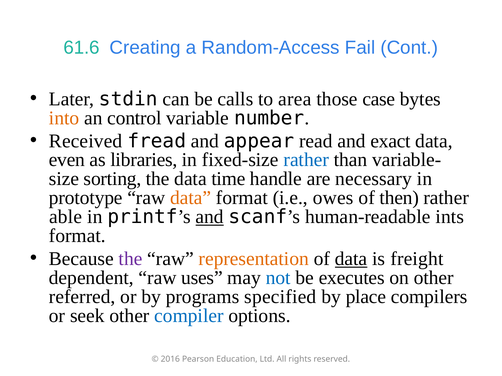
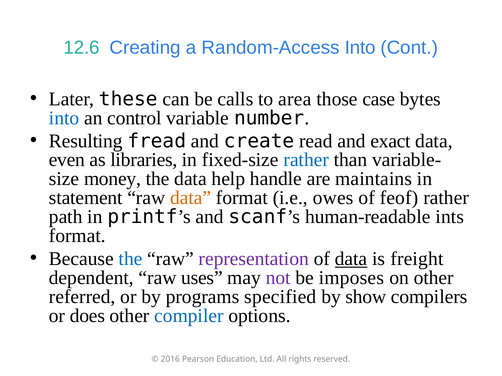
61.6: 61.6 -> 12.6
Random-Access Fail: Fail -> Into
stdin: stdin -> these
into at (64, 118) colour: orange -> blue
Received: Received -> Resulting
appear: appear -> create
sorting: sorting -> money
time: time -> help
necessary: necessary -> maintains
prototype: prototype -> statement
then: then -> feof
able: able -> path
and at (210, 217) underline: present -> none
the at (131, 259) colour: purple -> blue
representation colour: orange -> purple
not colour: blue -> purple
executes: executes -> imposes
place: place -> show
seek: seek -> does
